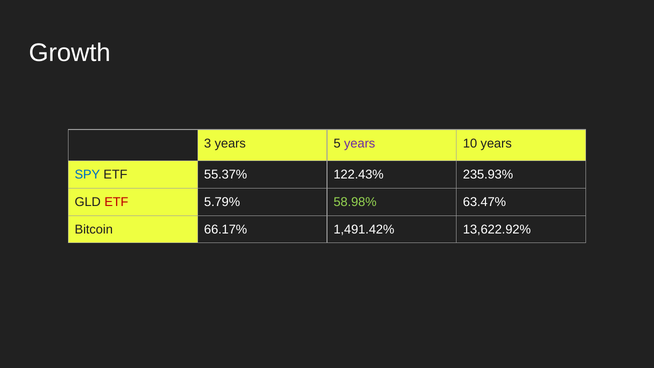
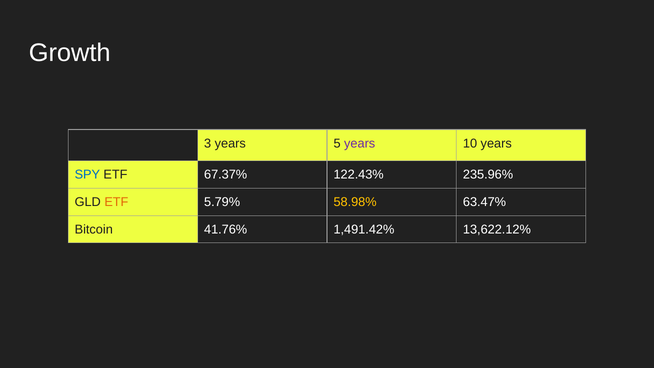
55.37%: 55.37% -> 67.37%
235.93%: 235.93% -> 235.96%
ETF at (116, 202) colour: red -> orange
58.98% colour: light green -> yellow
66.17%: 66.17% -> 41.76%
13,622.92%: 13,622.92% -> 13,622.12%
